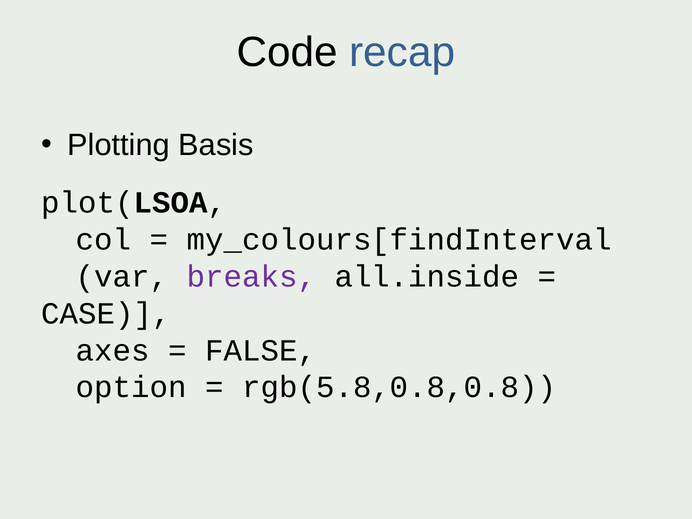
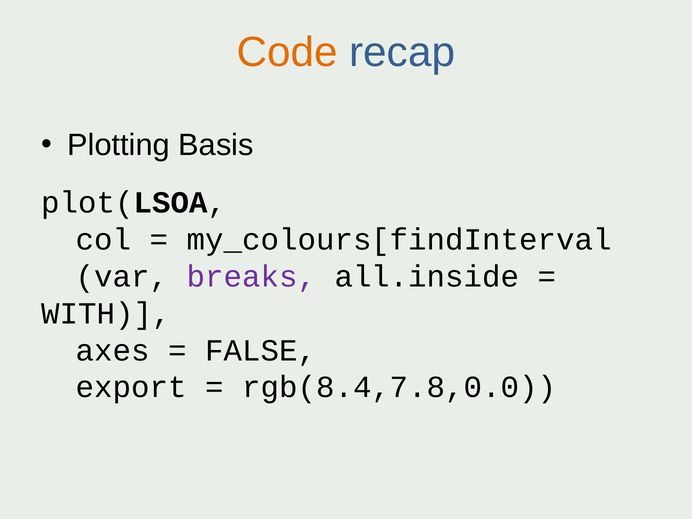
Code colour: black -> orange
CASE: CASE -> WITH
option: option -> export
rgb(5.8,0.8,0.8: rgb(5.8,0.8,0.8 -> rgb(8.4,7.8,0.0
